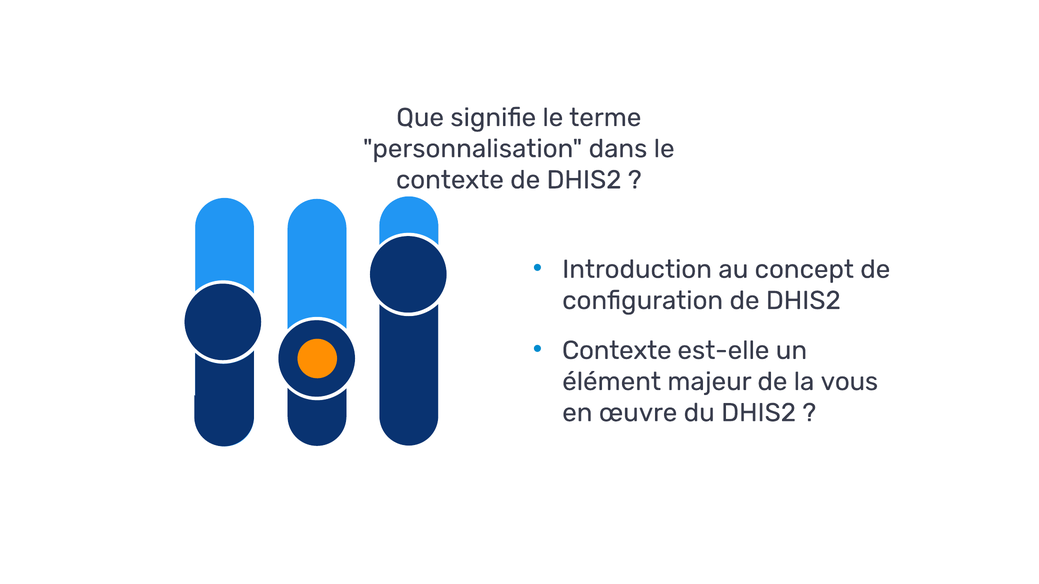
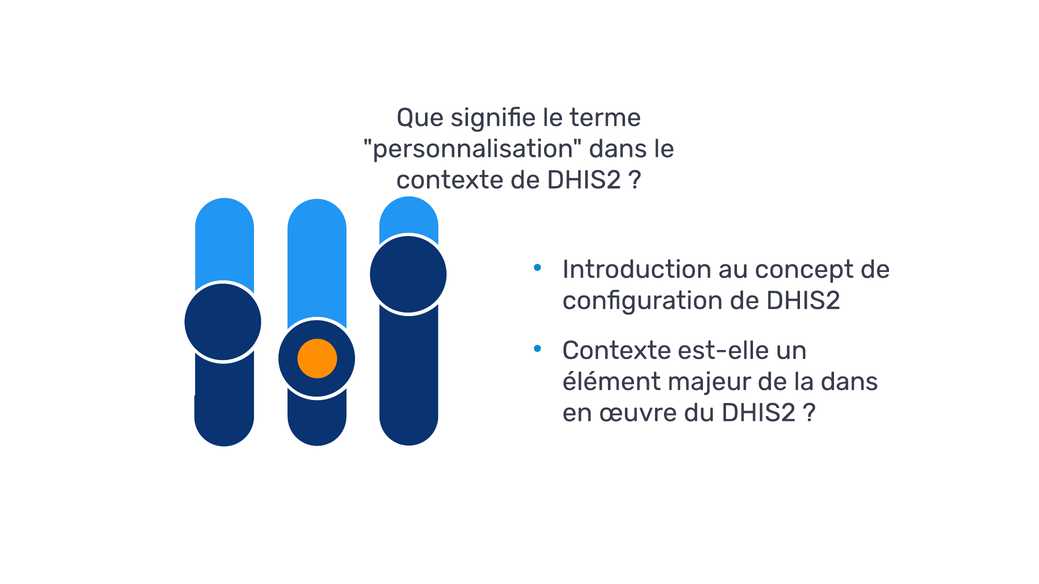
la vous: vous -> dans
